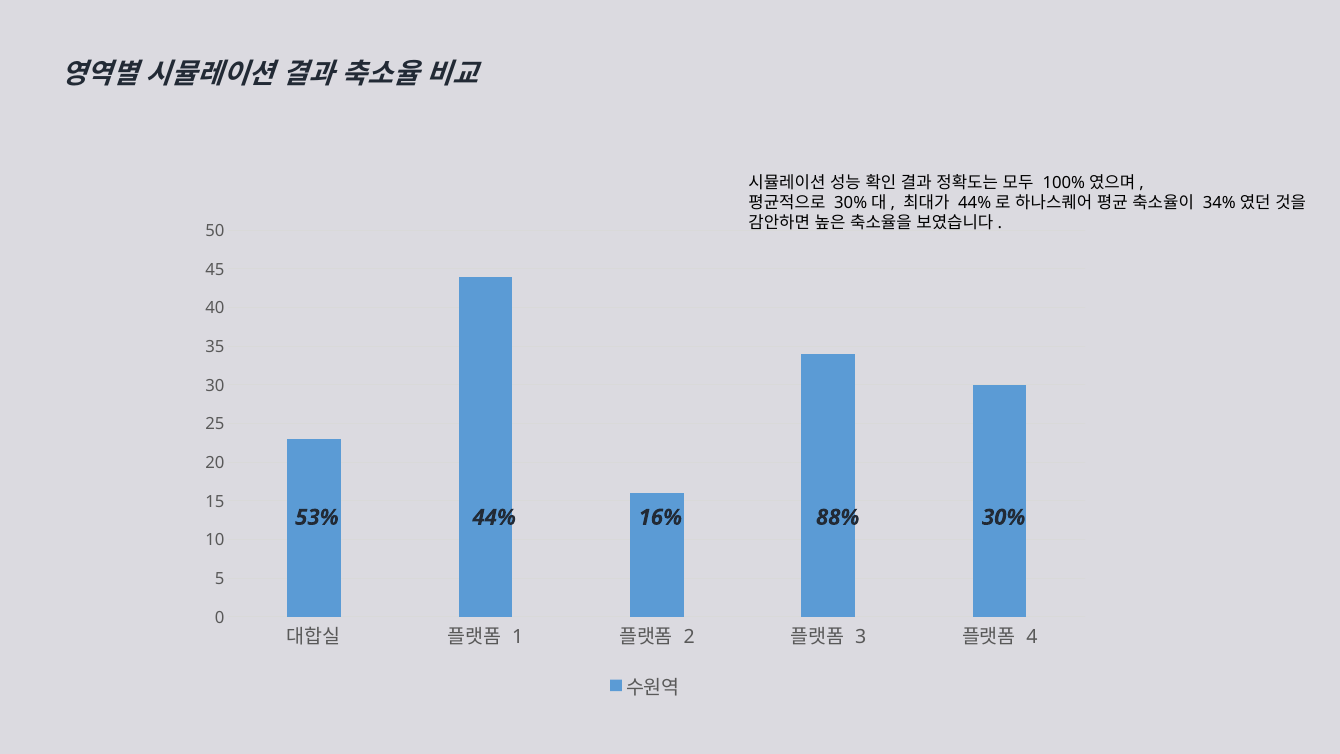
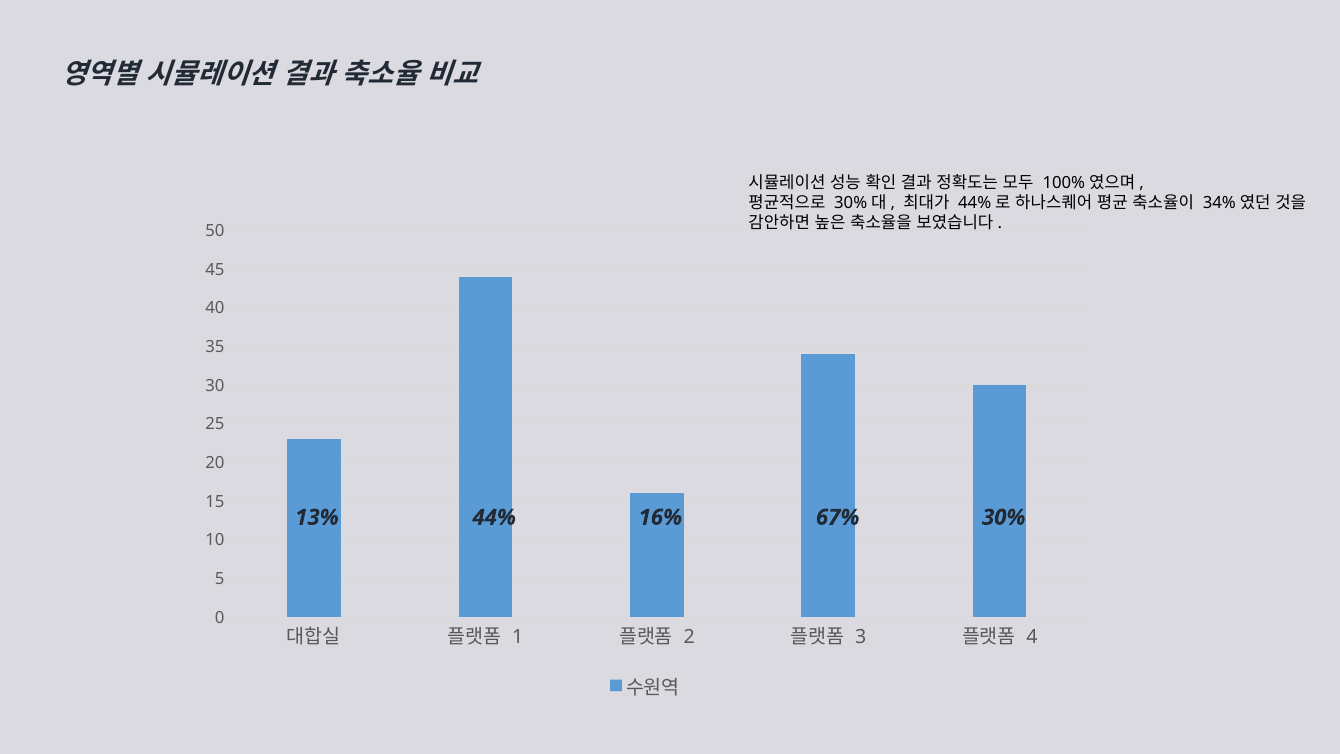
53%: 53% -> 13%
88%: 88% -> 67%
